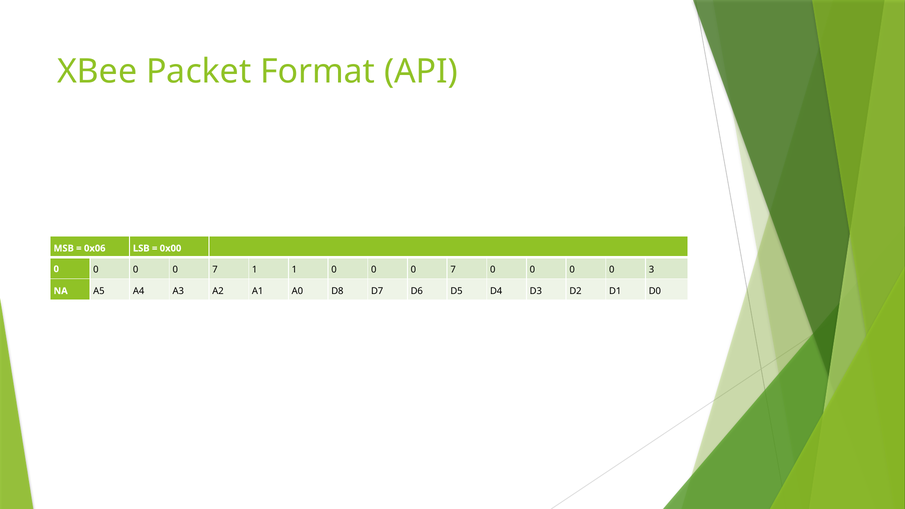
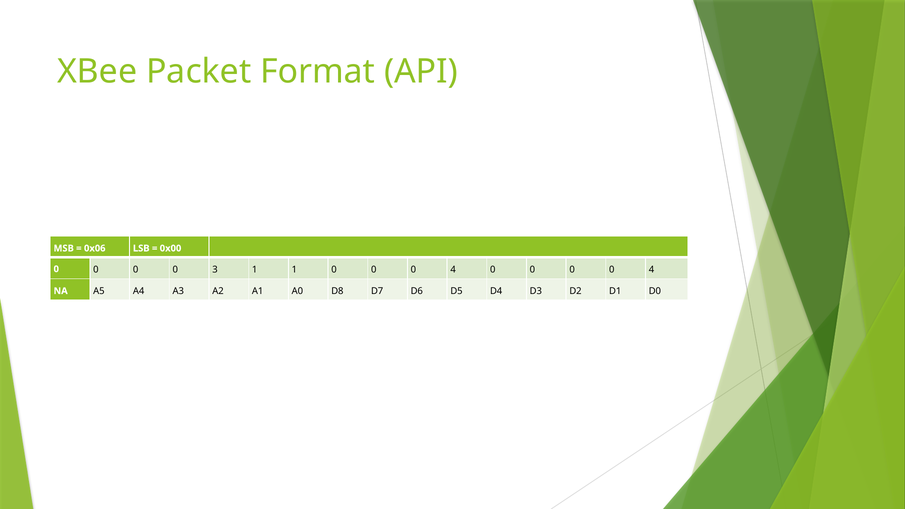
7 at (215, 270): 7 -> 3
7 at (453, 270): 7 -> 4
3 at (651, 270): 3 -> 4
